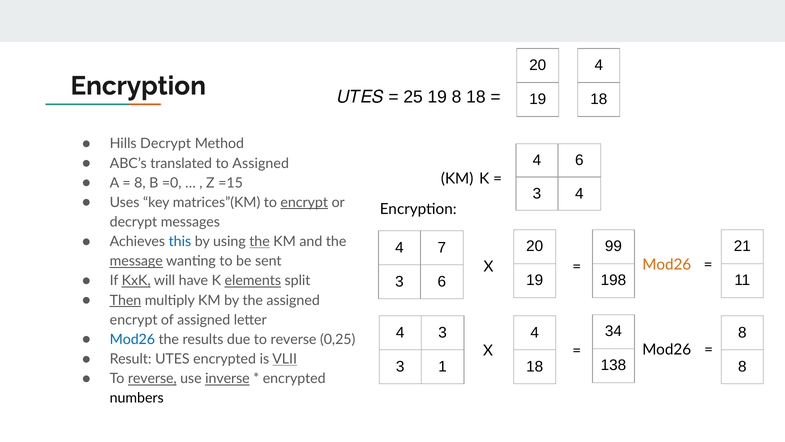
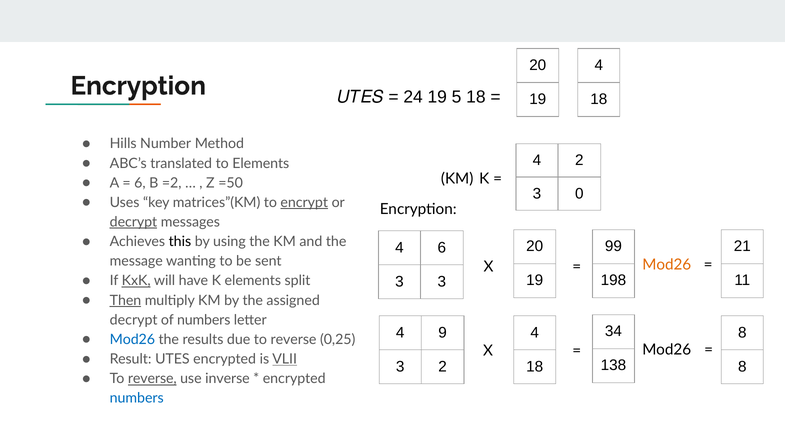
25: 25 -> 24
19 8: 8 -> 5
Hills Decrypt: Decrypt -> Number
4 6: 6 -> 2
to Assigned: Assigned -> Elements
8 at (140, 183): 8 -> 6
=0: =0 -> =2
=15: =15 -> =50
3 4: 4 -> 0
decrypt at (133, 222) underline: none -> present
this colour: blue -> black
the at (260, 241) underline: present -> none
4 7: 7 -> 6
message underline: present -> none
3 6: 6 -> 3
elements at (253, 281) underline: present -> none
encrypt at (134, 320): encrypt -> decrypt
of assigned: assigned -> numbers
4 3: 3 -> 9
3 1: 1 -> 2
inverse underline: present -> none
numbers at (137, 398) colour: black -> blue
